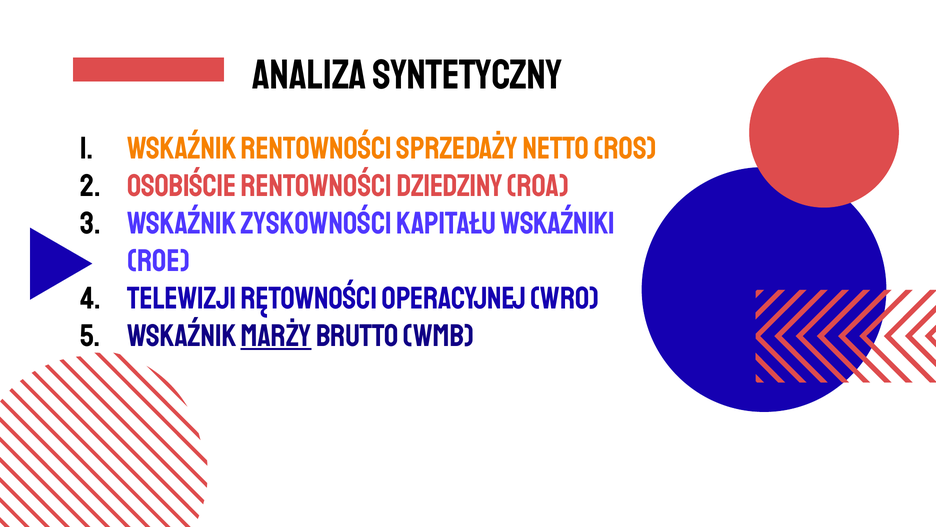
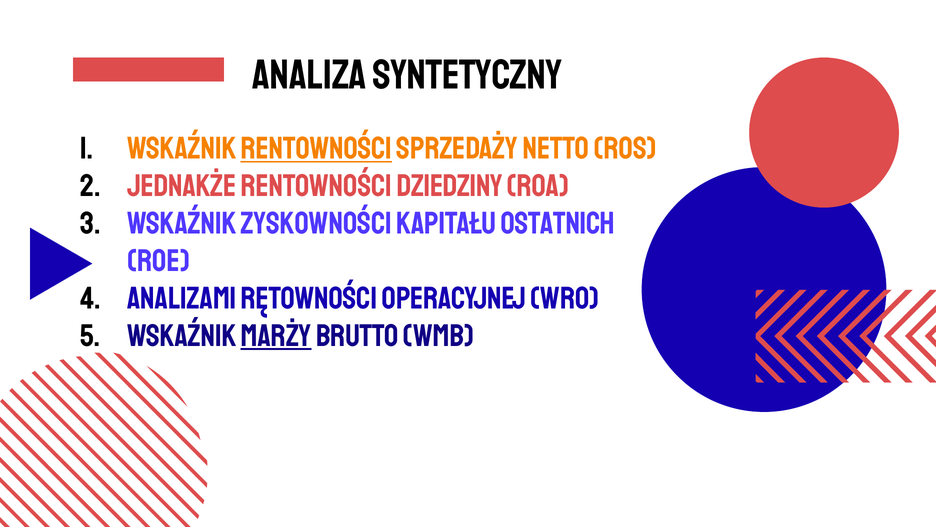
rentowności at (316, 148) underline: none -> present
OSOBIŚCIE: OSOBIŚCIE -> JEDNAKŻE
wskaźniki: wskaźniki -> ostatnich
TELEWIZJI: TELEWIZJI -> ANALIZAMI
